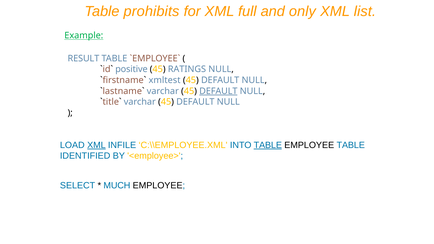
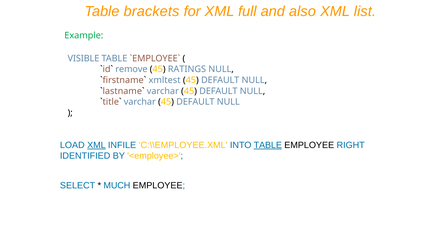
prohibits: prohibits -> brackets
only: only -> also
Example underline: present -> none
RESULT: RESULT -> VISIBLE
positive: positive -> remove
DEFAULT at (218, 91) underline: present -> none
EMPLOYEE TABLE: TABLE -> RIGHT
